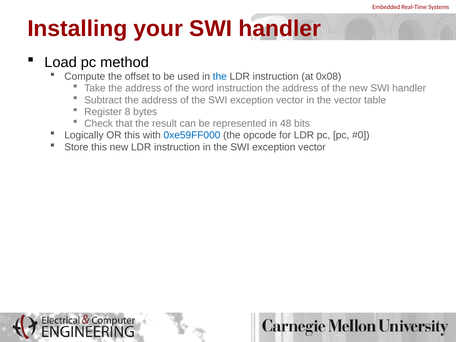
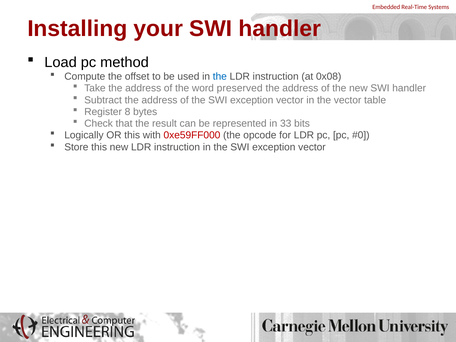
word instruction: instruction -> preserved
48: 48 -> 33
0xe59FF000 colour: blue -> red
